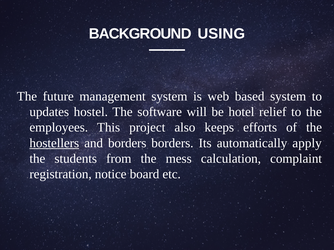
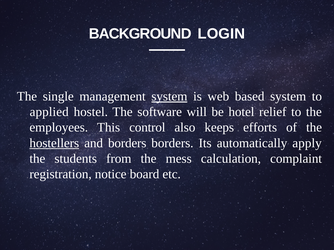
USING: USING -> LOGIN
future: future -> single
system at (169, 97) underline: none -> present
updates: updates -> applied
project: project -> control
